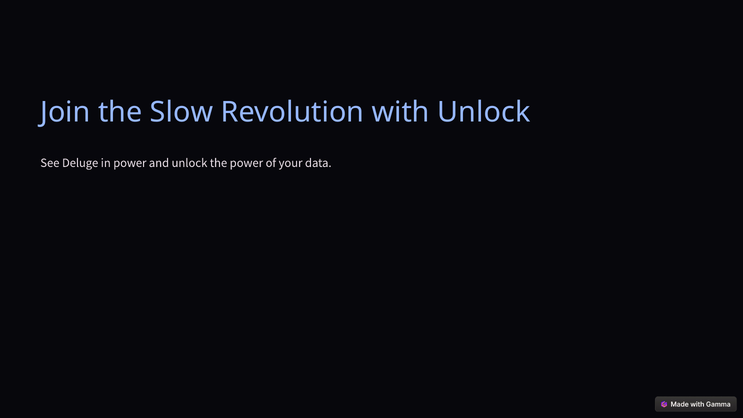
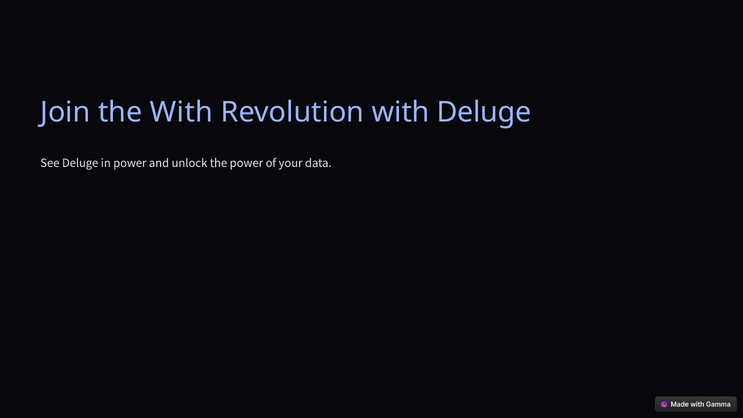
the Slow: Slow -> With
with Unlock: Unlock -> Deluge
